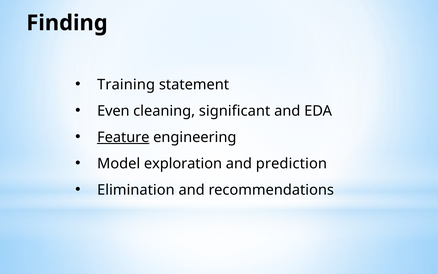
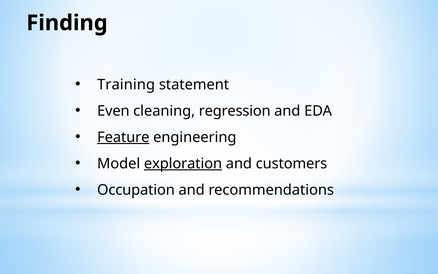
significant: significant -> regression
exploration underline: none -> present
prediction: prediction -> customers
Elimination: Elimination -> Occupation
